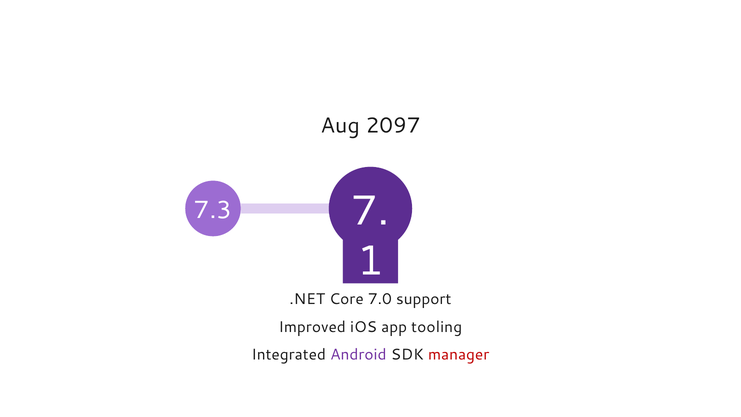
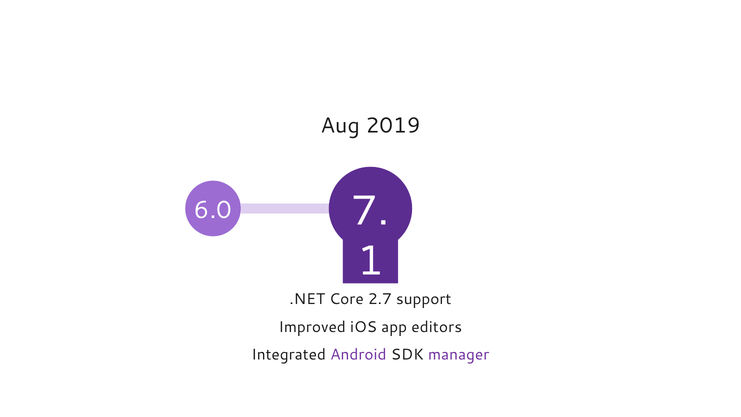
2097: 2097 -> 2019
7.3: 7.3 -> 6.0
7.0: 7.0 -> 2.7
tooling: tooling -> editors
manager colour: red -> purple
